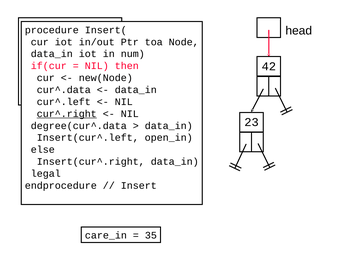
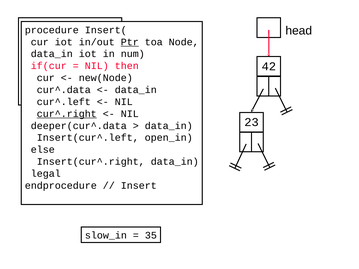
Ptr underline: none -> present
degree(cur^.data: degree(cur^.data -> deeper(cur^.data
care_in: care_in -> slow_in
